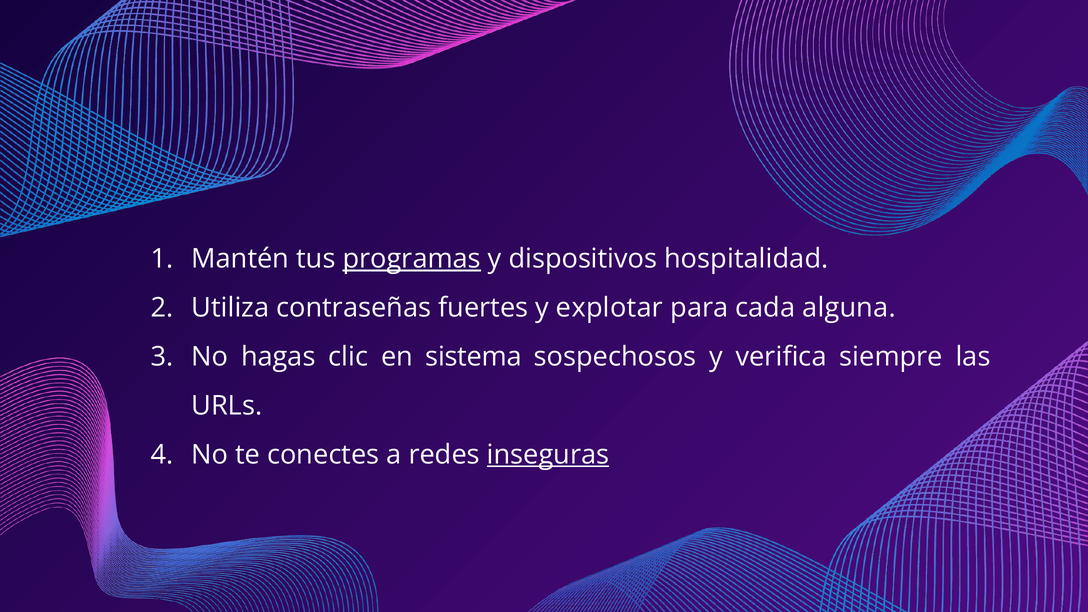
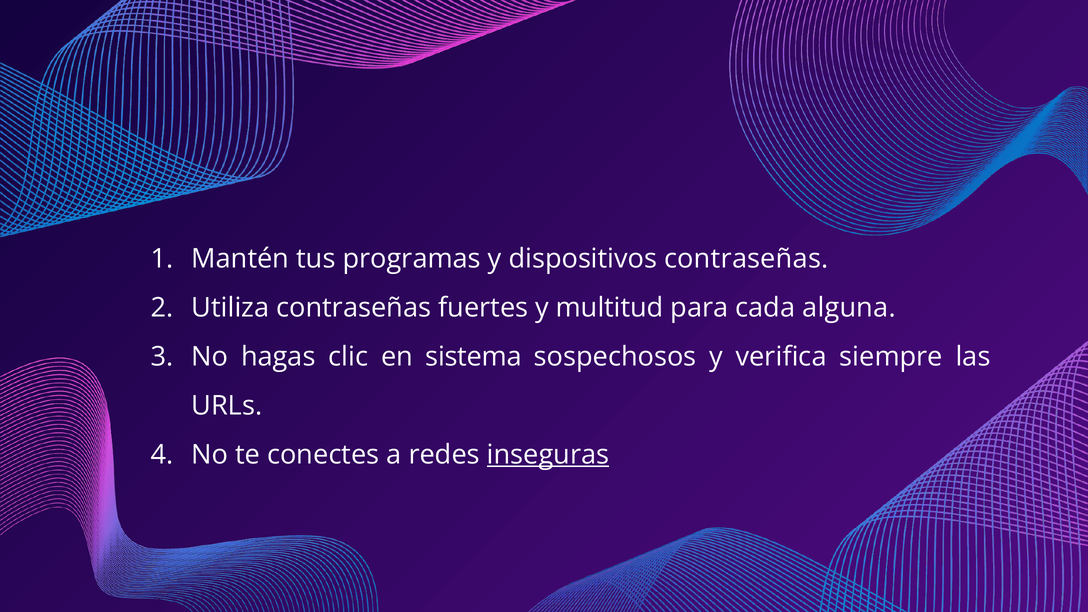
programas underline: present -> none
dispositivos hospitalidad: hospitalidad -> contraseñas
explotar: explotar -> multitud
